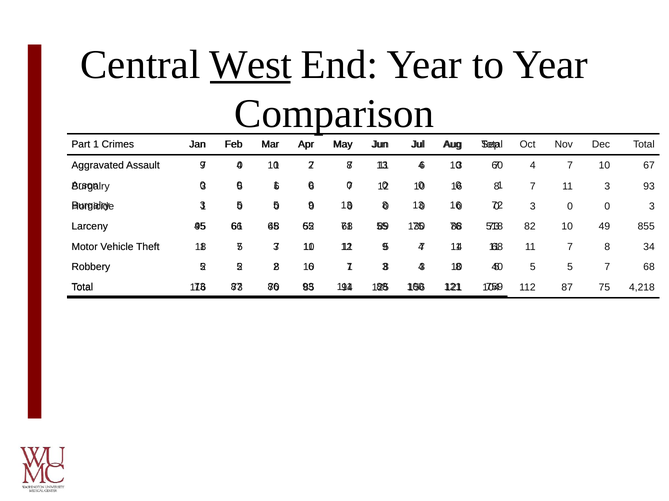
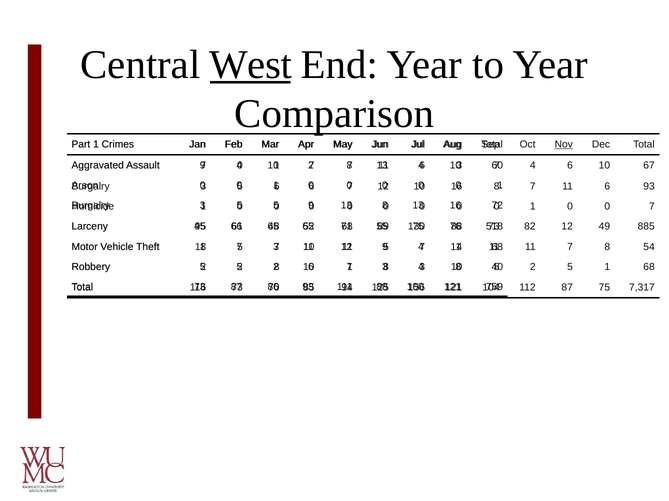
Nov underline: none -> present
4 7: 7 -> 6
3 at (607, 187): 3 -> 6
3 at (533, 207): 3 -> 1
3 at (652, 207): 3 -> 7
82 10: 10 -> 12
855: 855 -> 885
34: 34 -> 54
5 at (533, 267): 5 -> 2
7 at (607, 267): 7 -> 1
4,218: 4,218 -> 7,317
